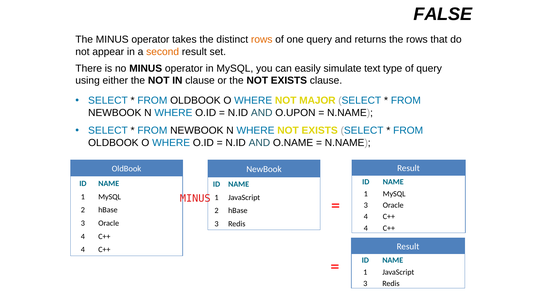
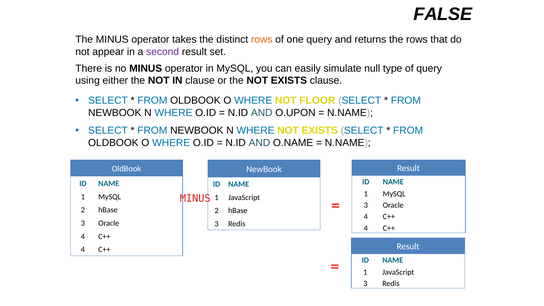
second colour: orange -> purple
text: text -> null
MAJOR: MAJOR -> FLOOR
